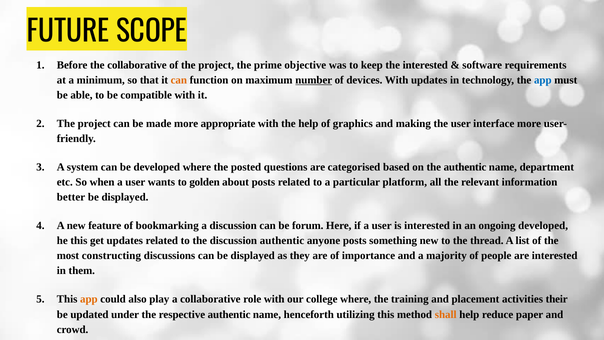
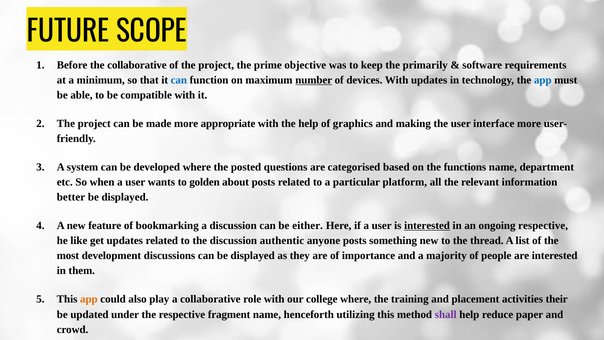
the interested: interested -> primarily
can at (179, 80) colour: orange -> blue
the authentic: authentic -> functions
forum: forum -> either
interested at (427, 226) underline: none -> present
ongoing developed: developed -> respective
he this: this -> like
constructing: constructing -> development
respective authentic: authentic -> fragment
shall colour: orange -> purple
